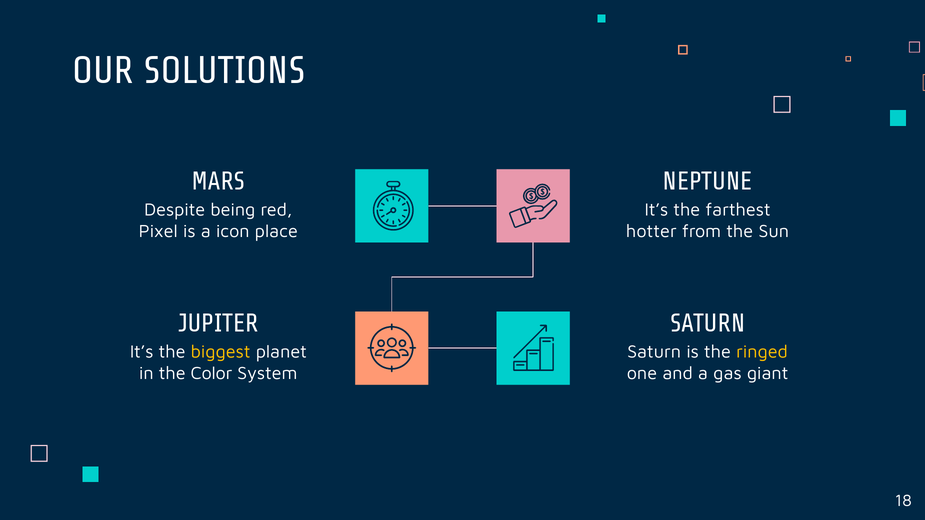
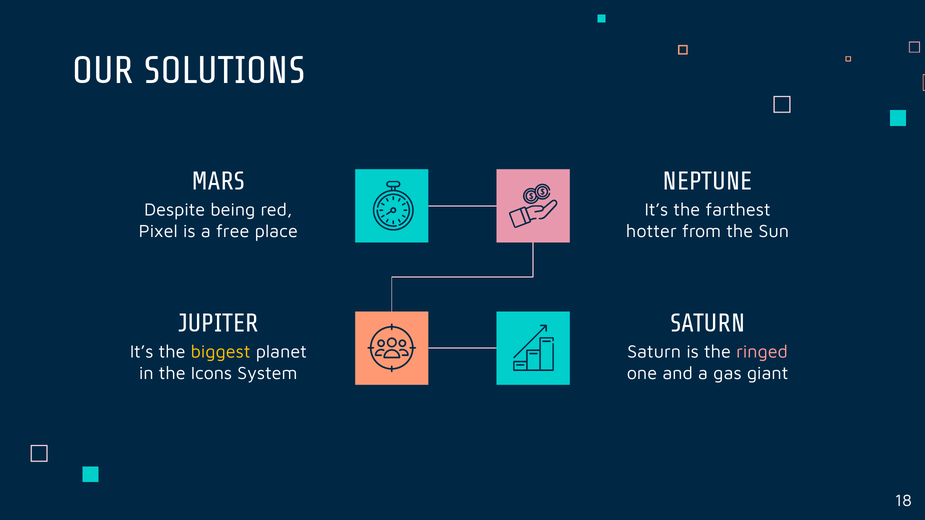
icon: icon -> free
ringed colour: yellow -> pink
Color: Color -> Icons
